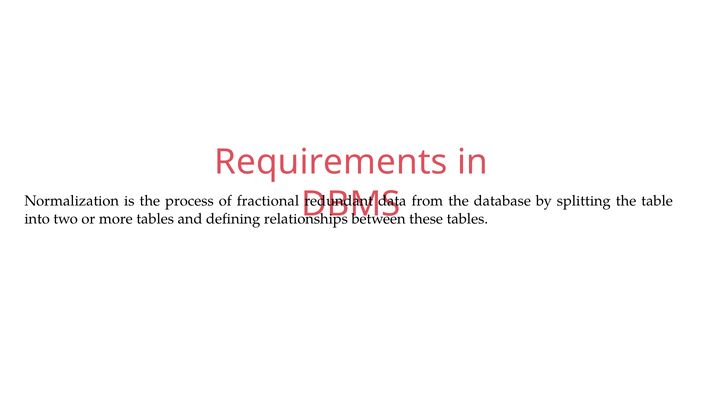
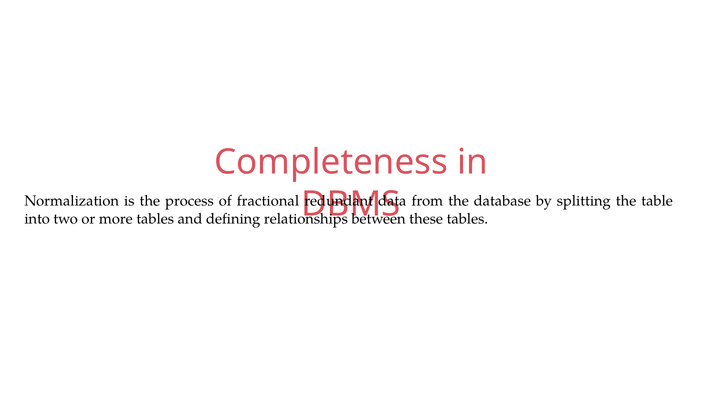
Requirements: Requirements -> Completeness
